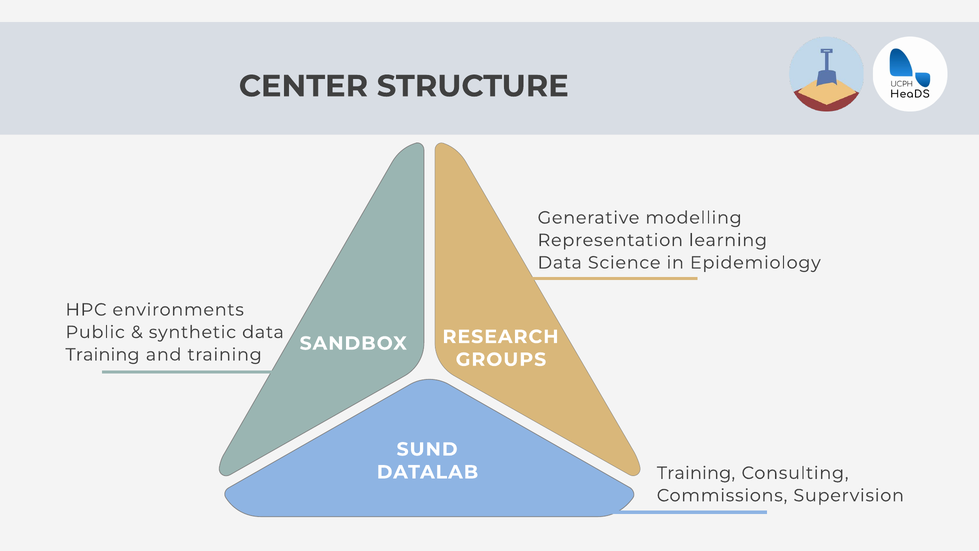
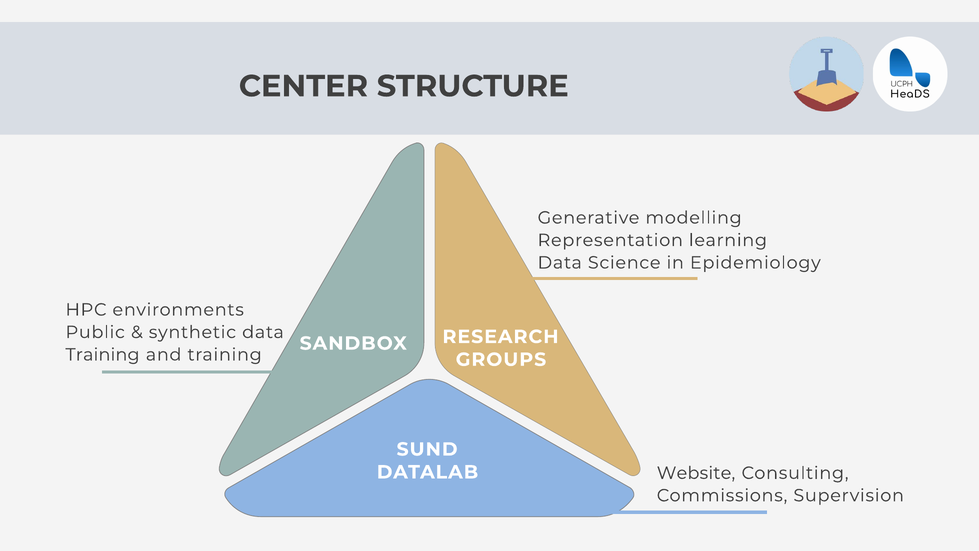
Training at (696, 473): Training -> Website
